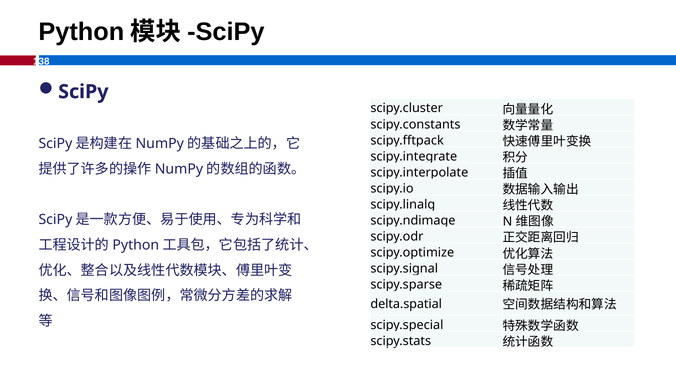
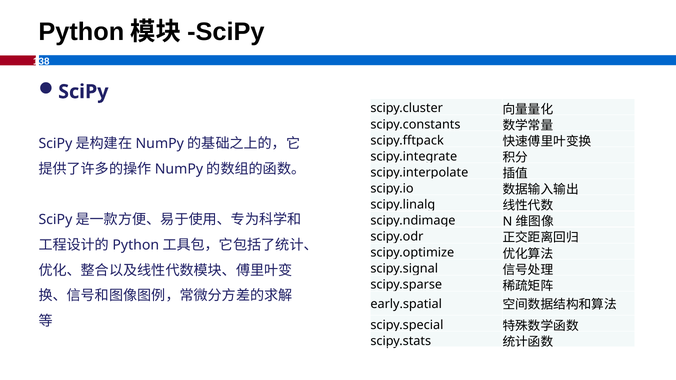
delta.spatial: delta.spatial -> early.spatial
